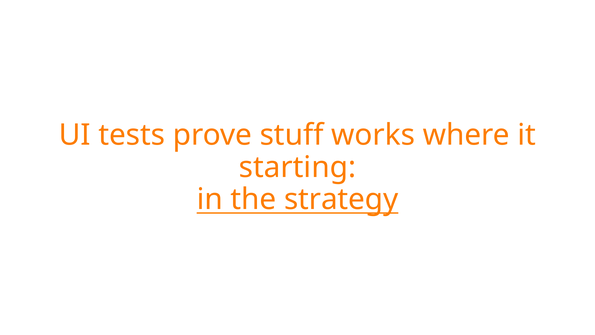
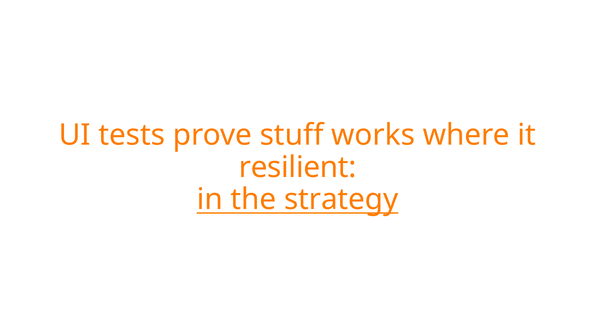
starting: starting -> resilient
